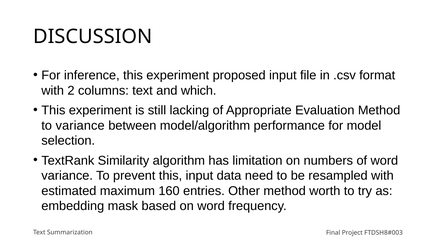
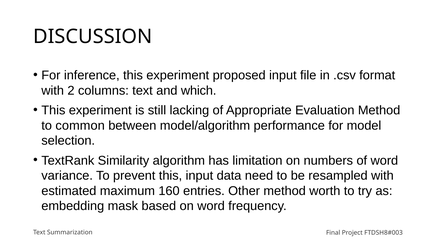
to variance: variance -> common
